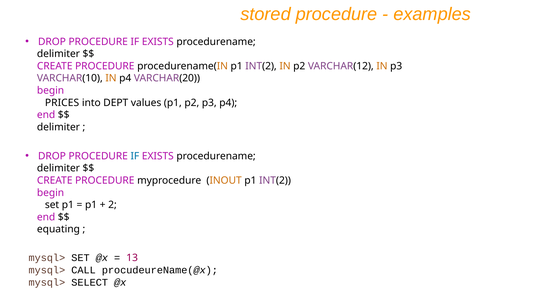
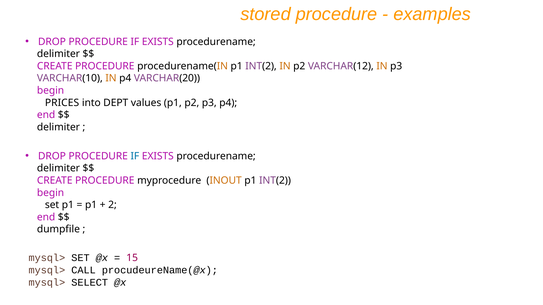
equating: equating -> dumpfile
13: 13 -> 15
